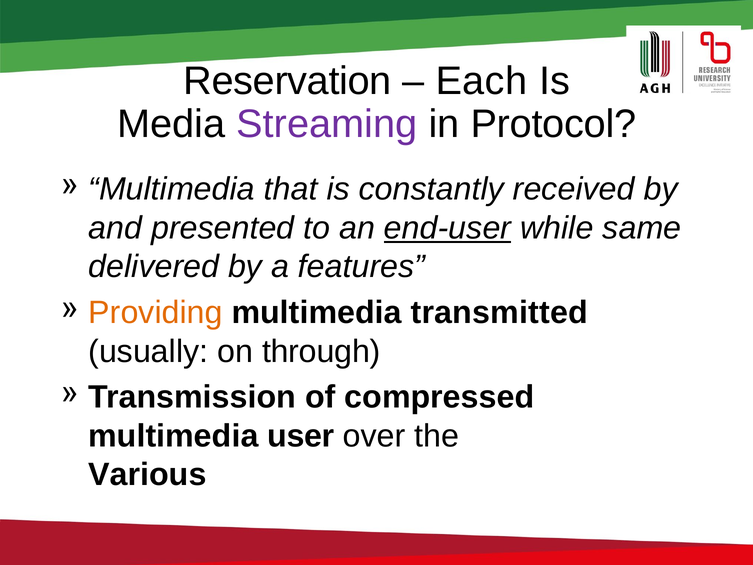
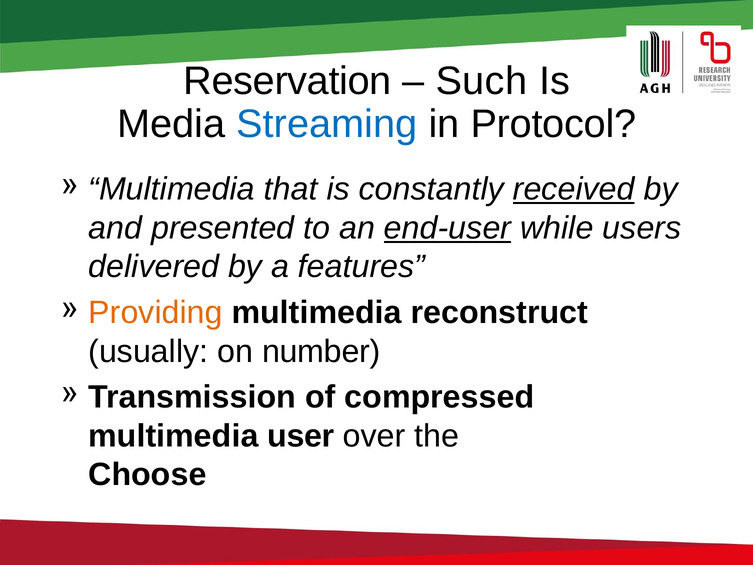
Each: Each -> Such
Streaming colour: purple -> blue
received underline: none -> present
same: same -> users
transmitted: transmitted -> reconstruct
through: through -> number
Various: Various -> Choose
